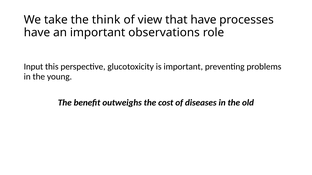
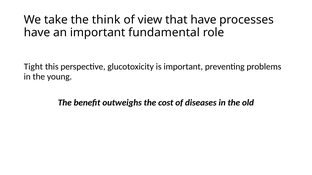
observations: observations -> fundamental
Input: Input -> Tight
